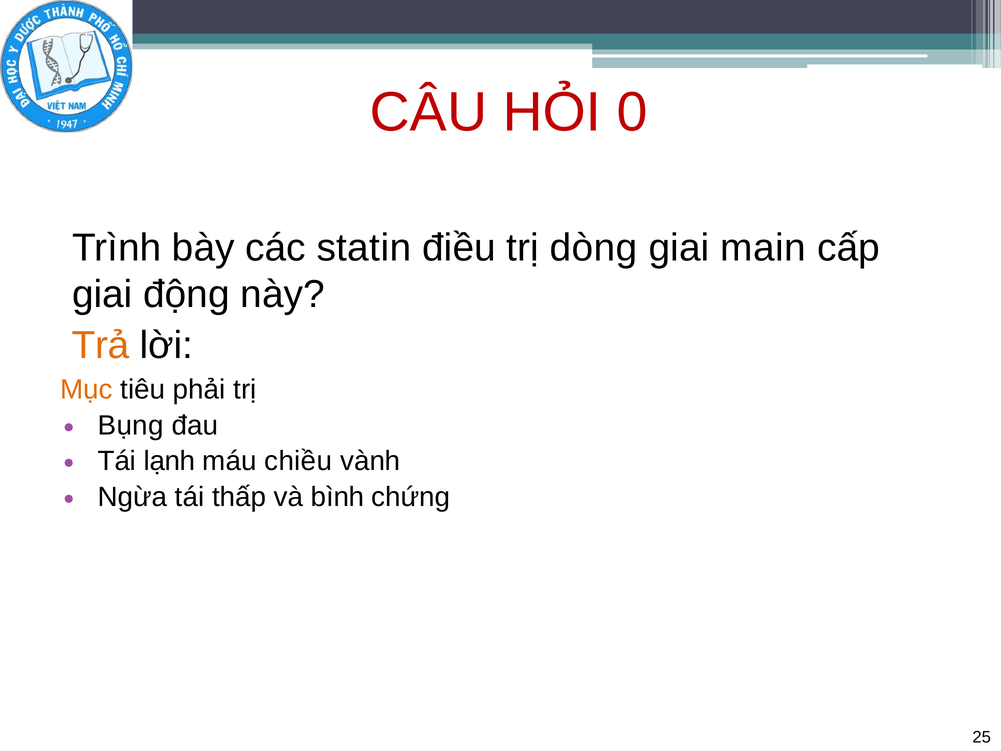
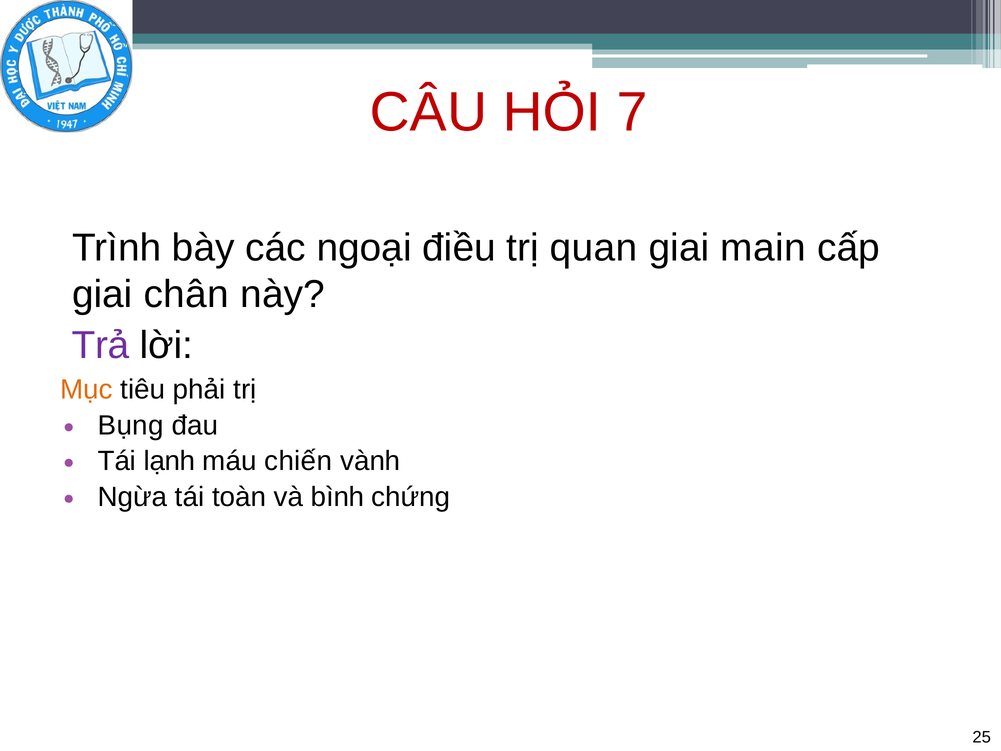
0: 0 -> 7
statin: statin -> ngoại
dòng: dòng -> quan
động: động -> chân
Trả colour: orange -> purple
chiều: chiều -> chiến
thấp: thấp -> toàn
